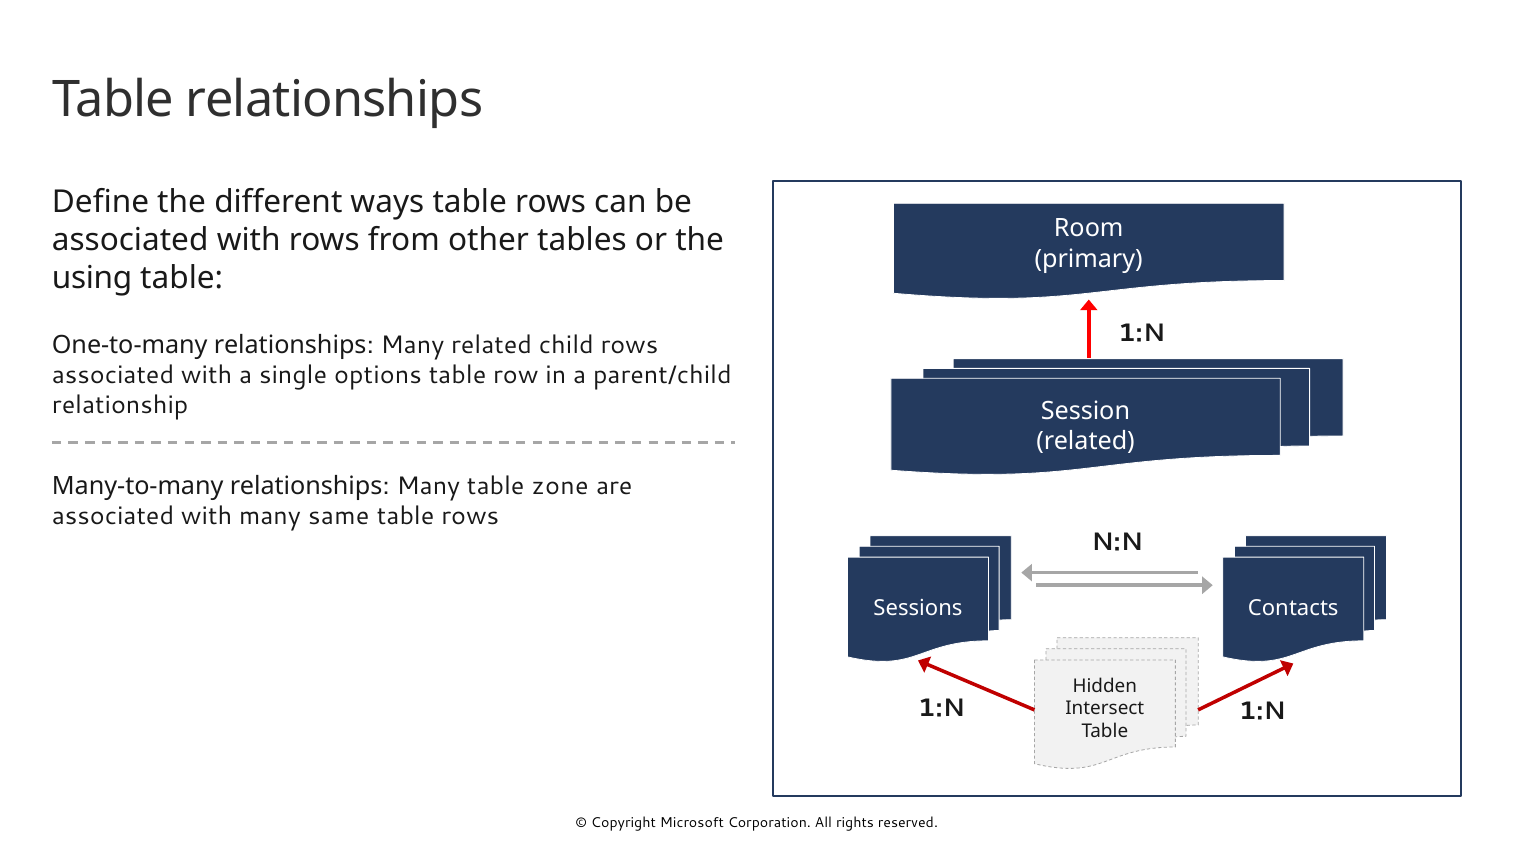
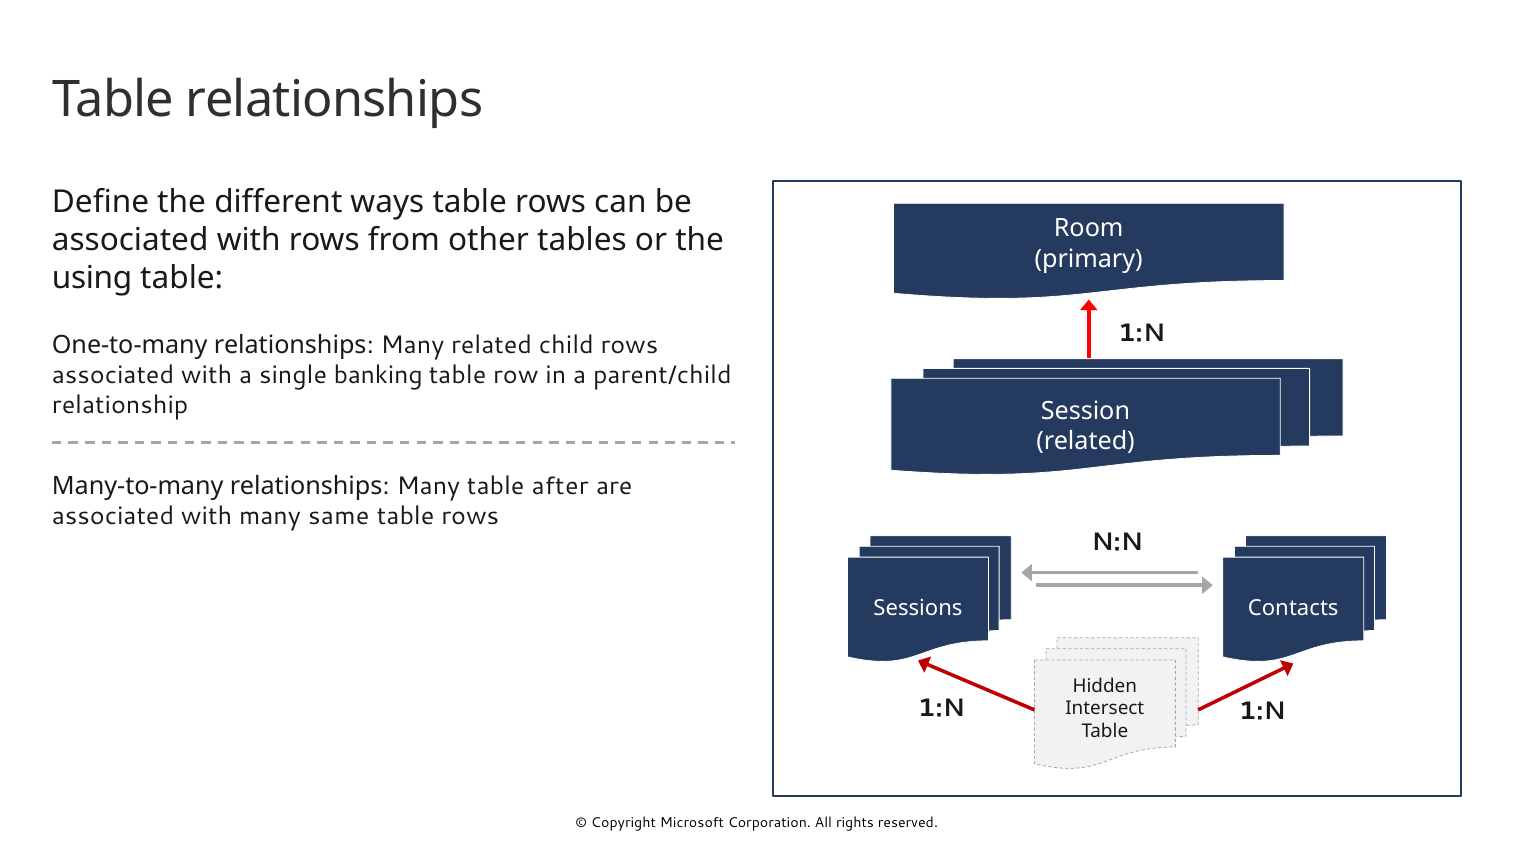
options: options -> banking
zone: zone -> after
